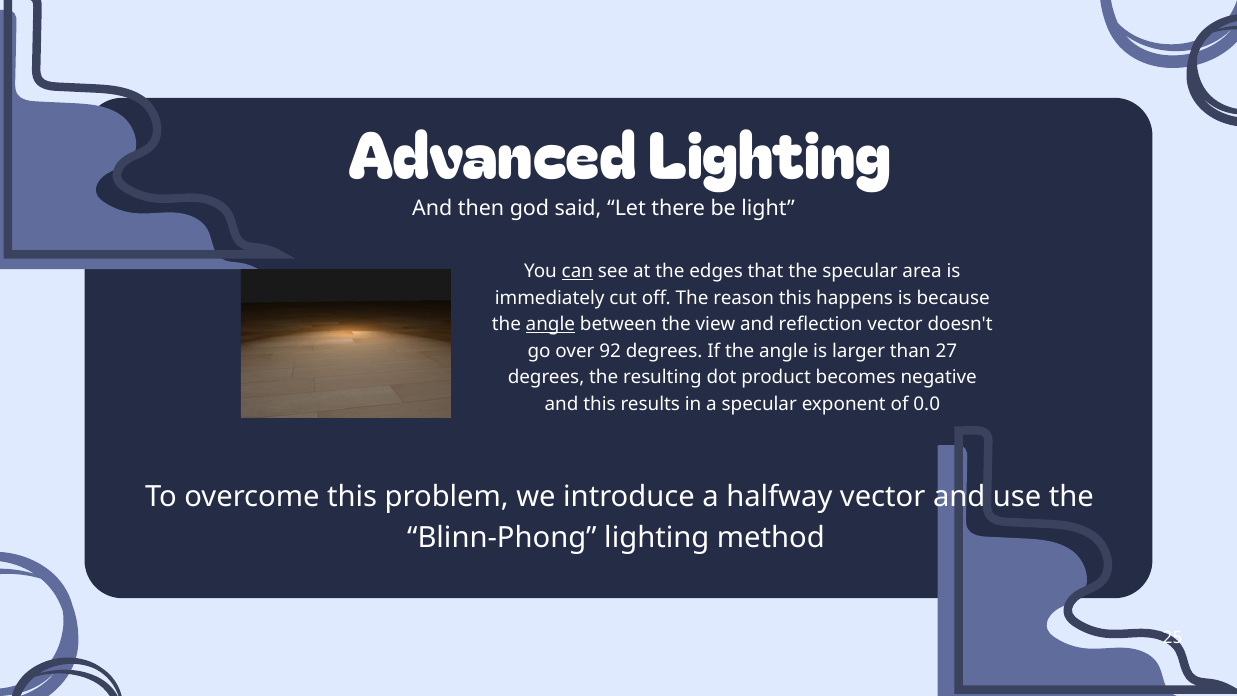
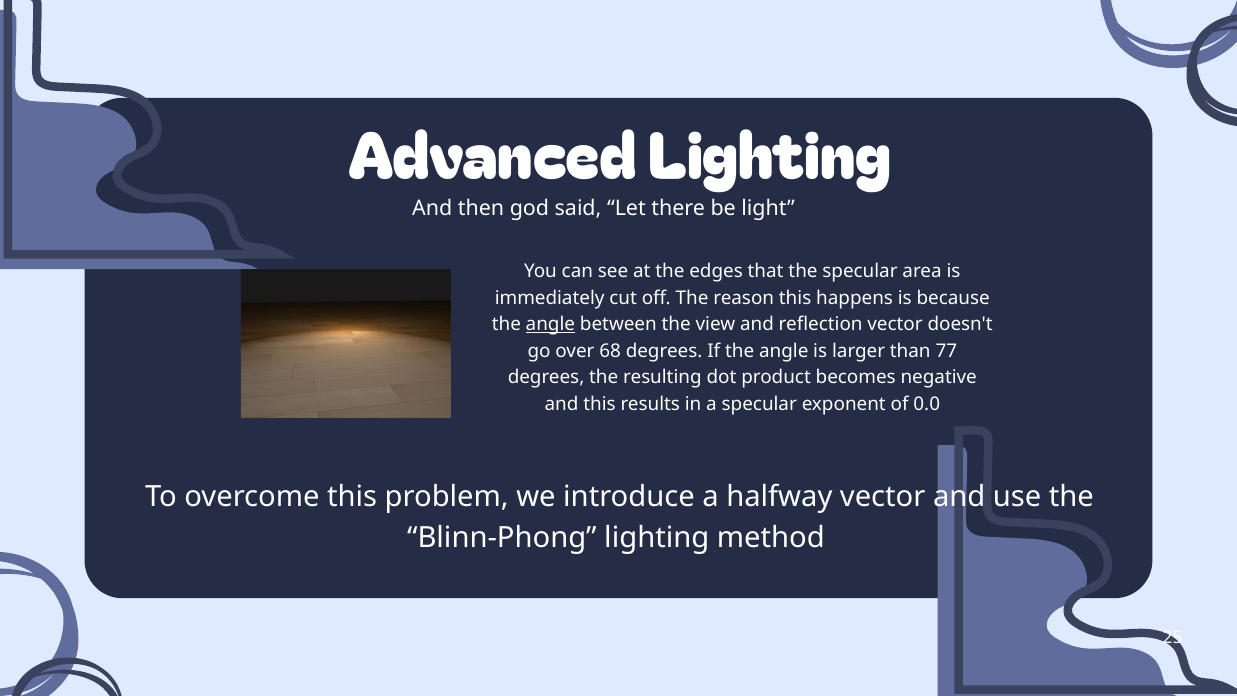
can underline: present -> none
92: 92 -> 68
27: 27 -> 77
